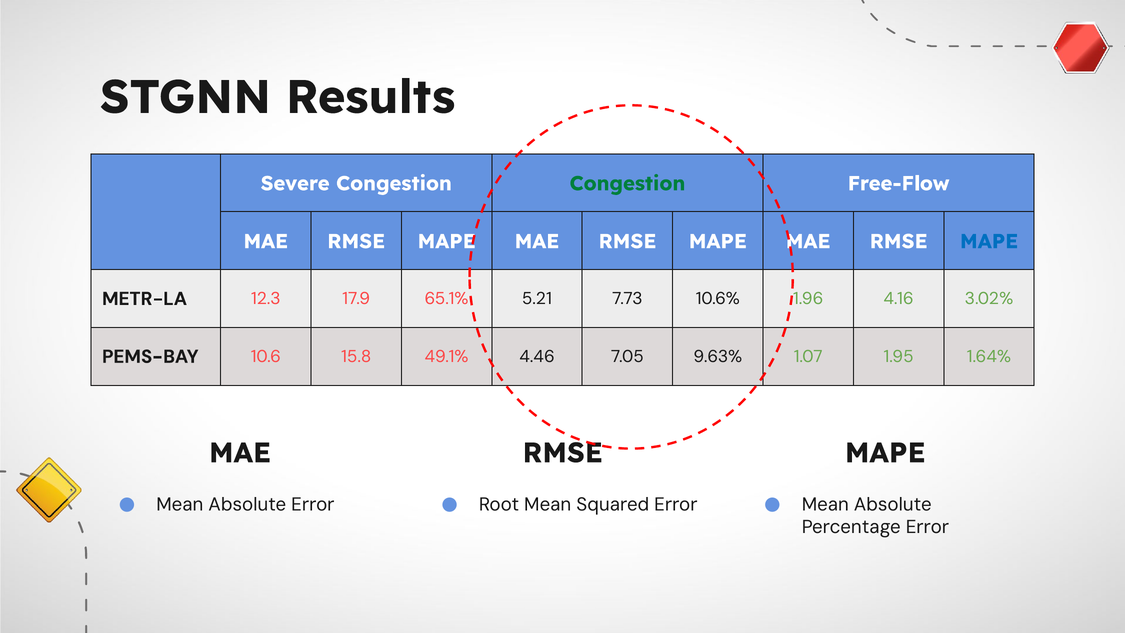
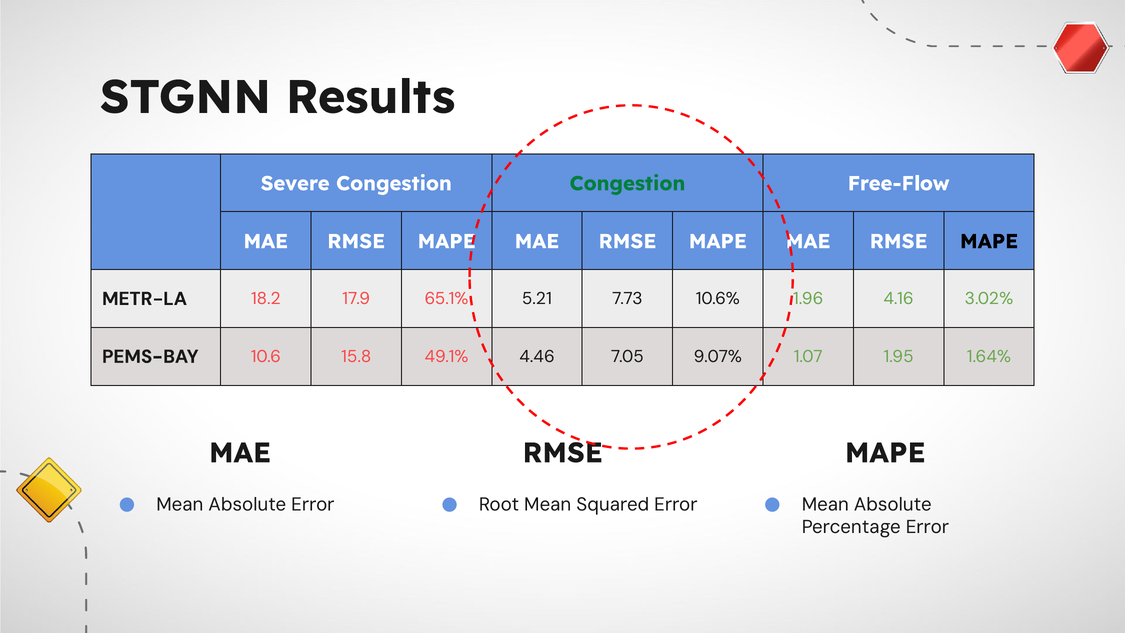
MAPE at (989, 241) colour: blue -> black
12.3: 12.3 -> 18.2
9.63%: 9.63% -> 9.07%
